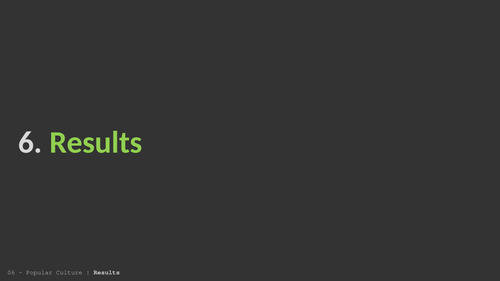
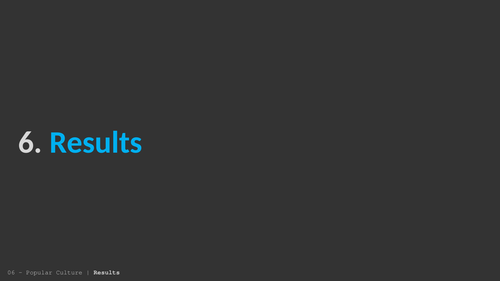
Results at (96, 143) colour: light green -> light blue
